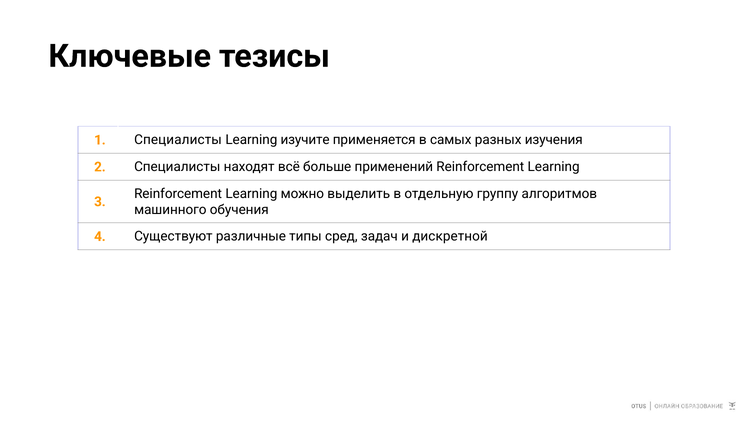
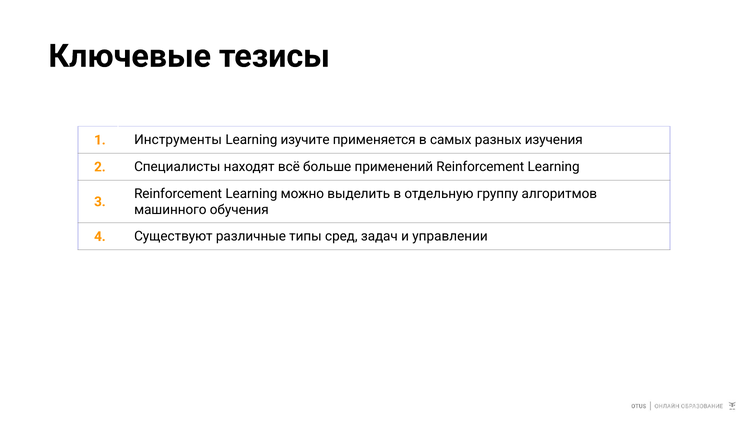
1 Специалисты: Специалисты -> Инструменты
дискретной: дискретной -> управлении
